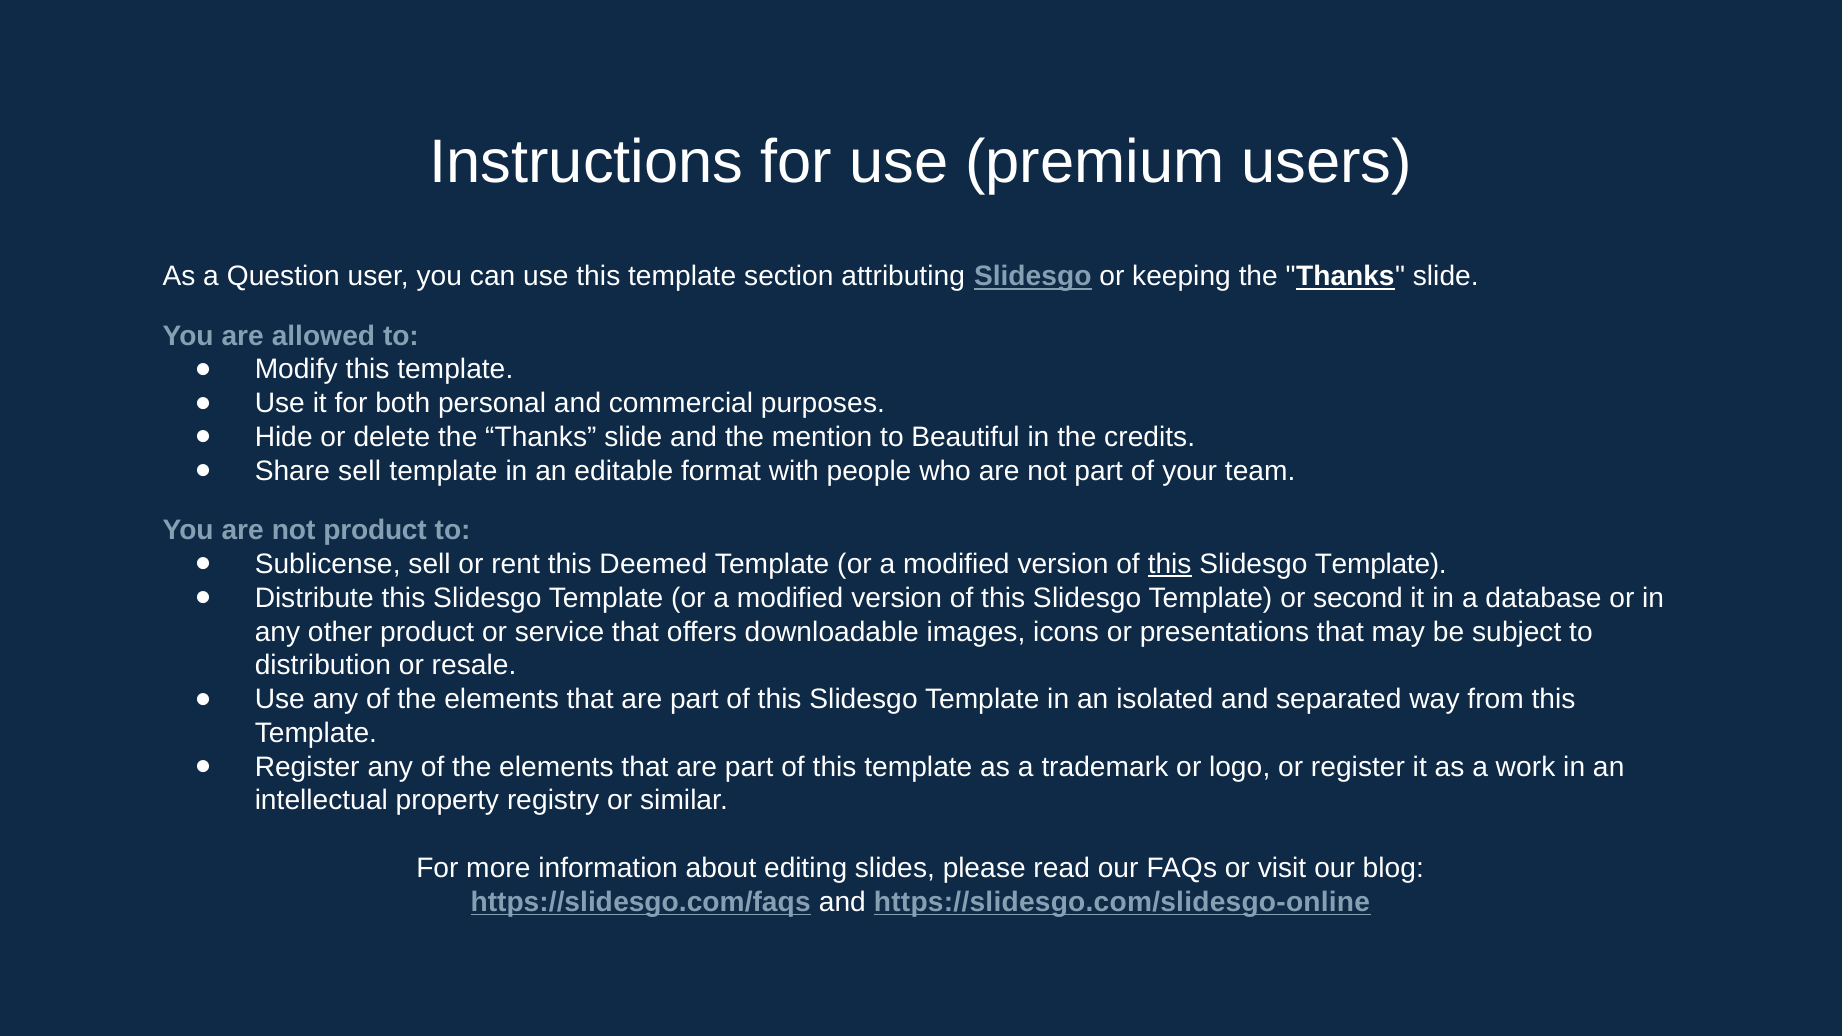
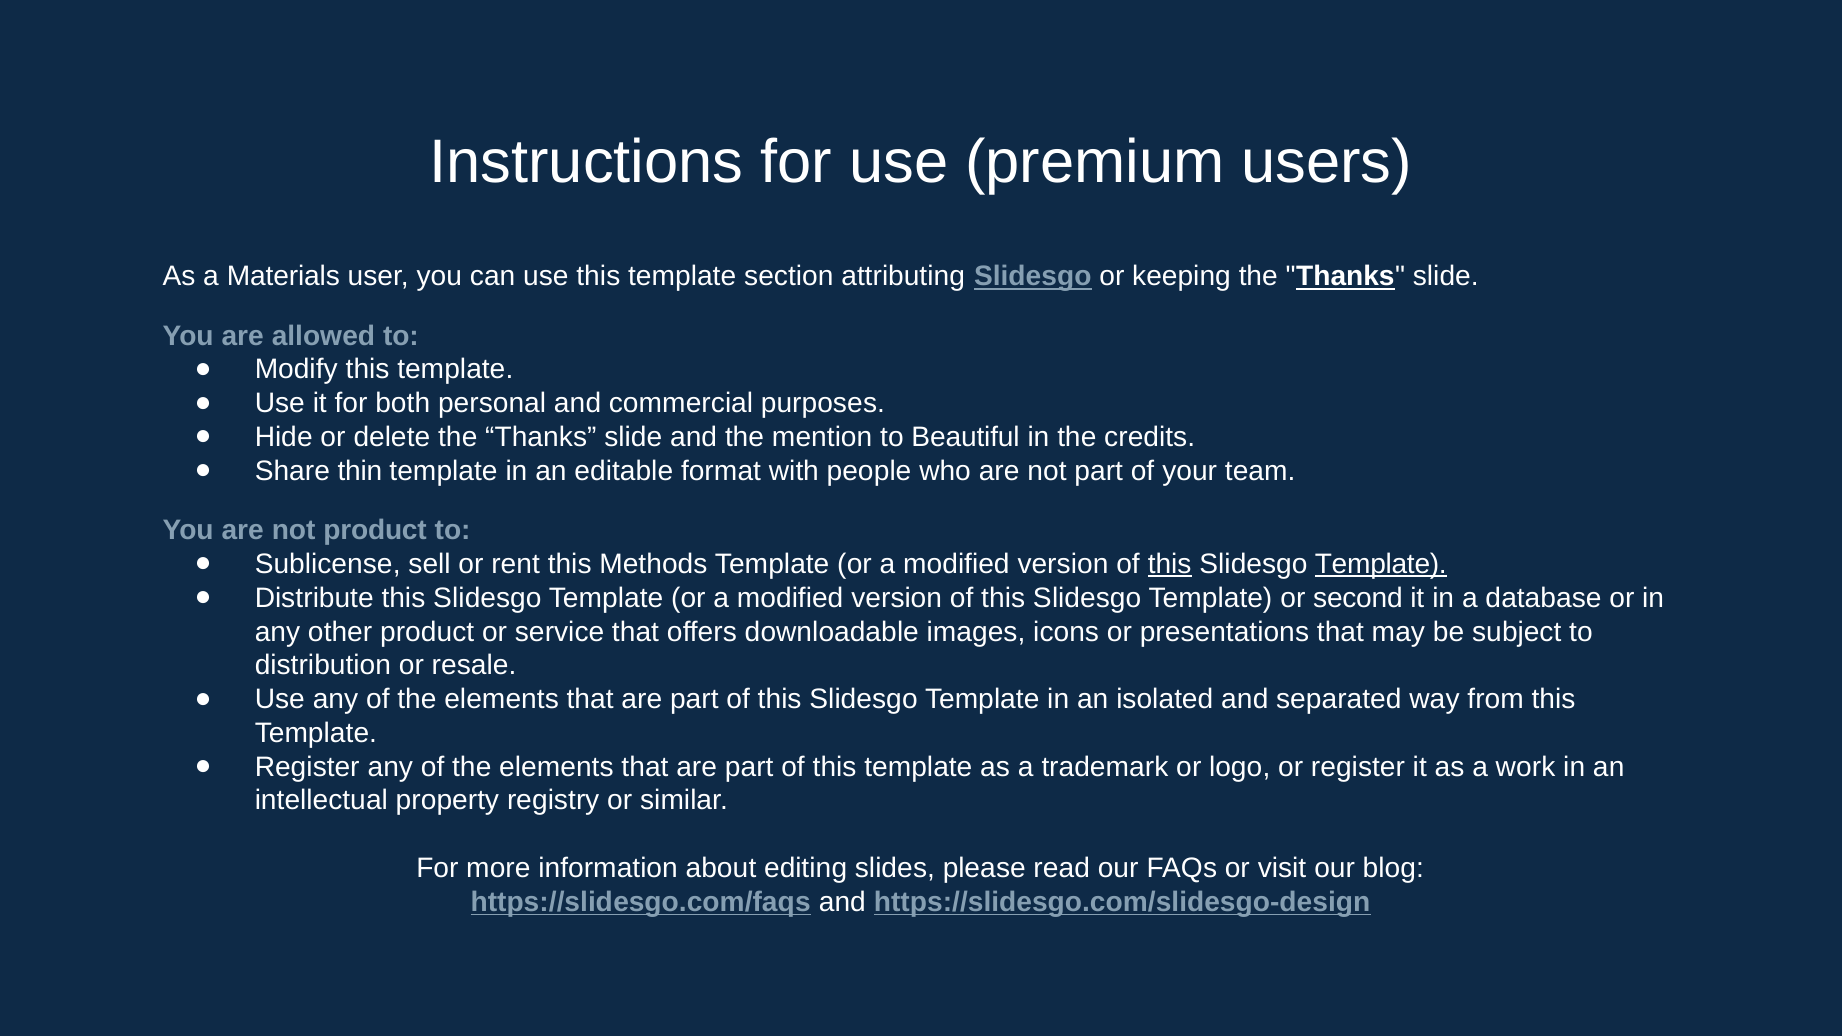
Question: Question -> Materials
Share sell: sell -> thin
Deemed: Deemed -> Methods
Template at (1381, 564) underline: none -> present
https://slidesgo.com/slidesgo-online: https://slidesgo.com/slidesgo-online -> https://slidesgo.com/slidesgo-design
